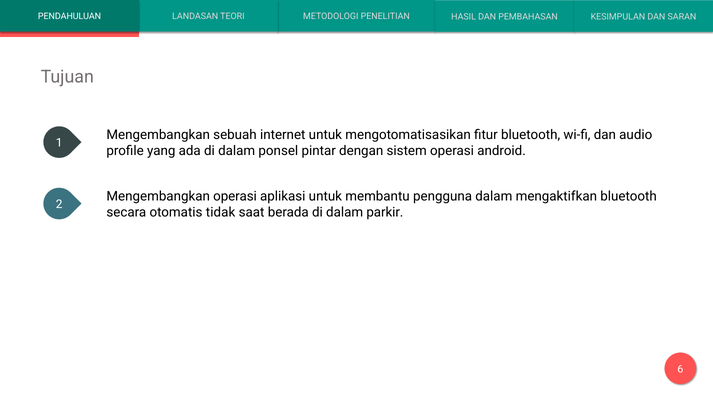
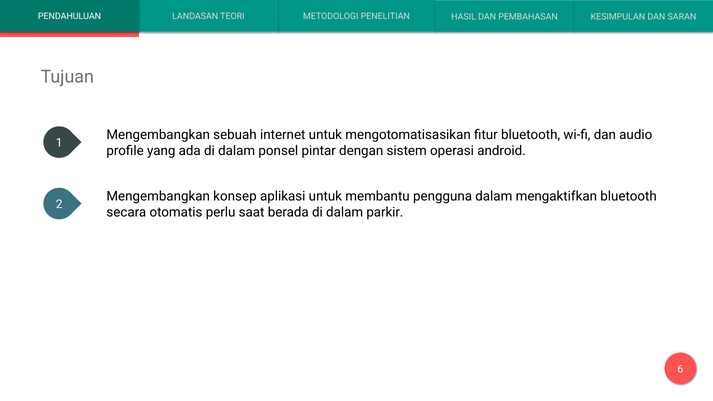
Mengembangkan operasi: operasi -> konsep
tidak: tidak -> perlu
